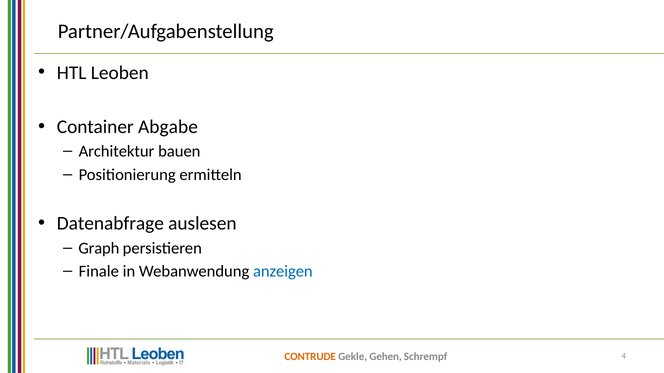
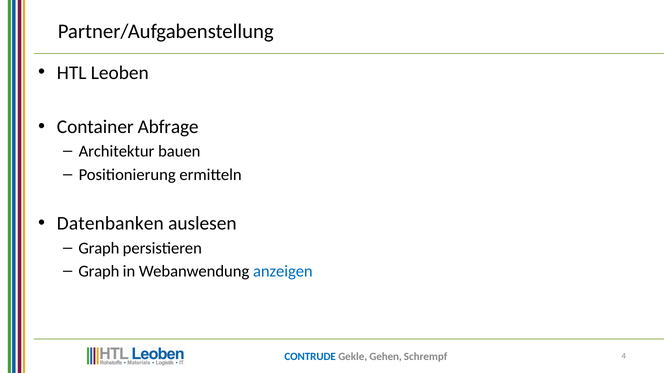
Abgabe: Abgabe -> Abfrage
Datenabfrage: Datenabfrage -> Datenbanken
Finale at (99, 272): Finale -> Graph
CONTRUDE colour: orange -> blue
